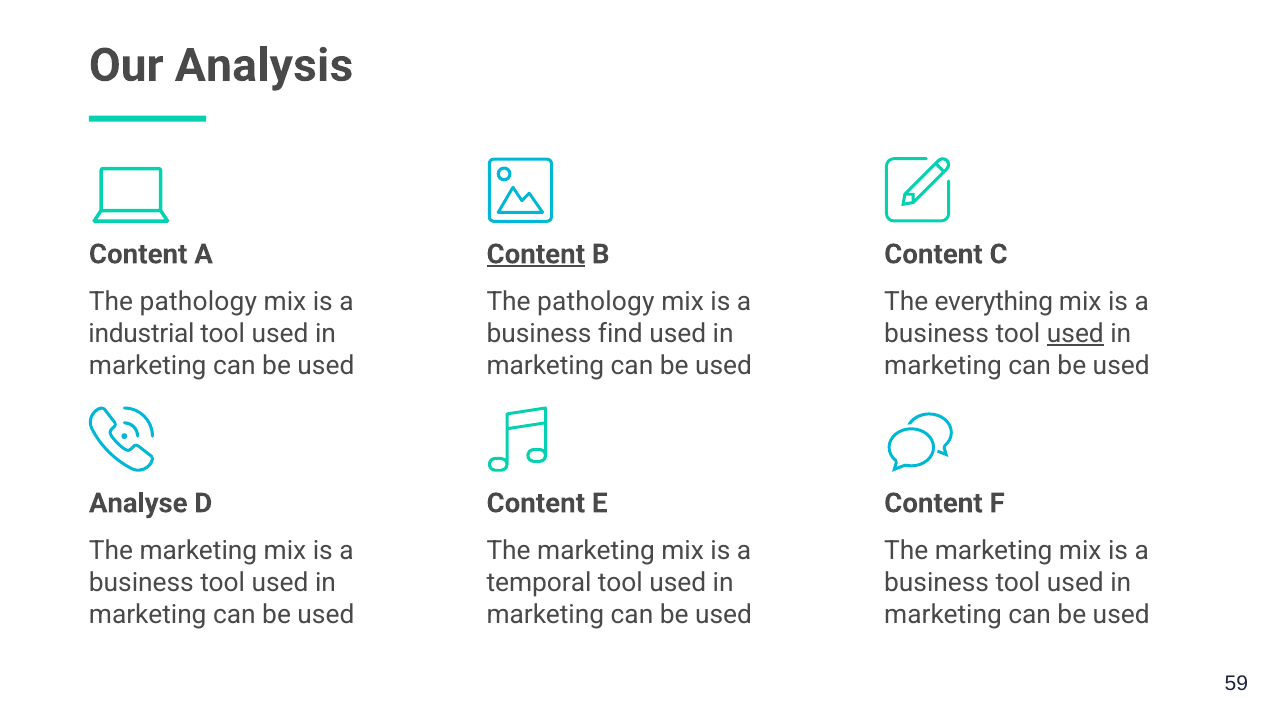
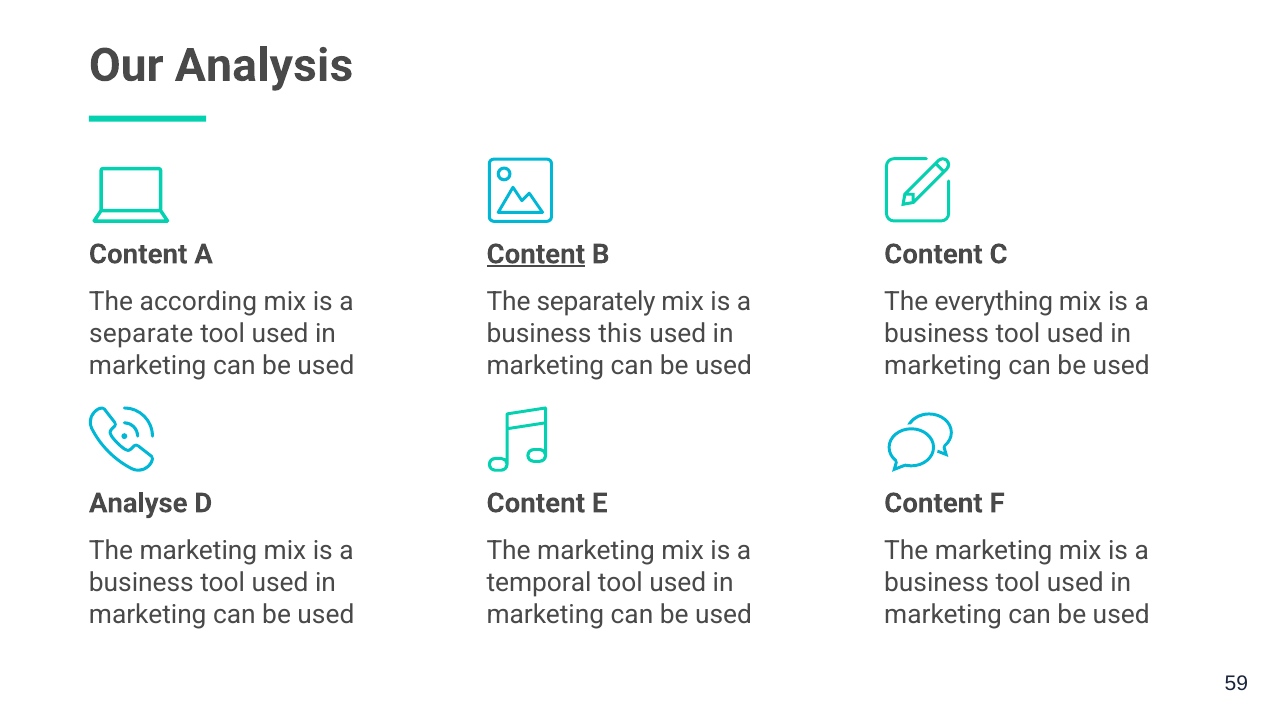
pathology at (198, 302): pathology -> according
pathology at (596, 302): pathology -> separately
industrial: industrial -> separate
find: find -> this
used at (1075, 334) underline: present -> none
